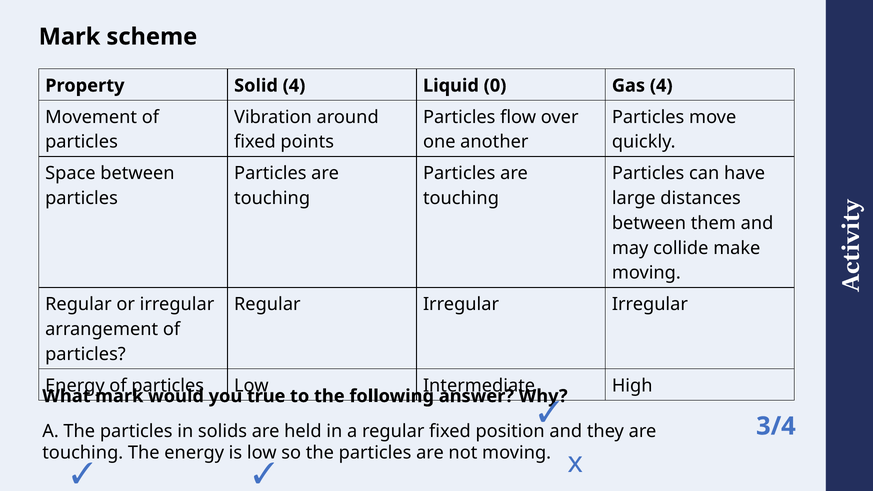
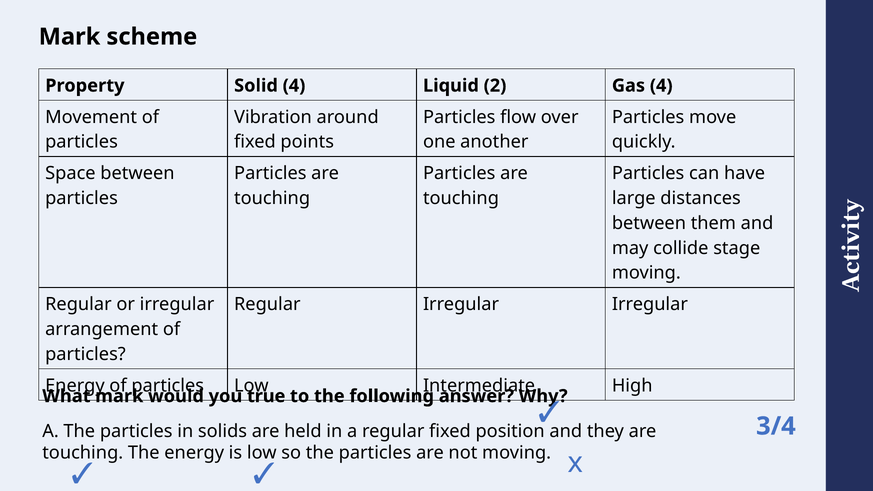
0: 0 -> 2
make: make -> stage
